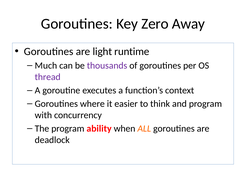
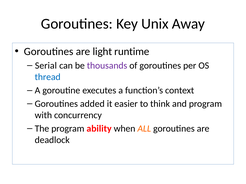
Zero: Zero -> Unix
Much: Much -> Serial
thread colour: purple -> blue
where: where -> added
